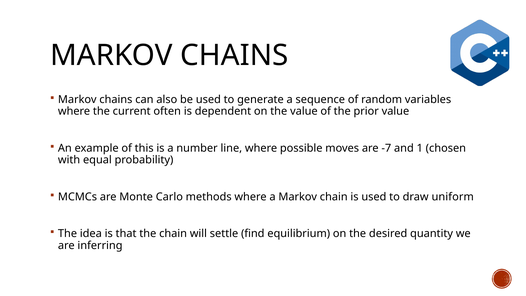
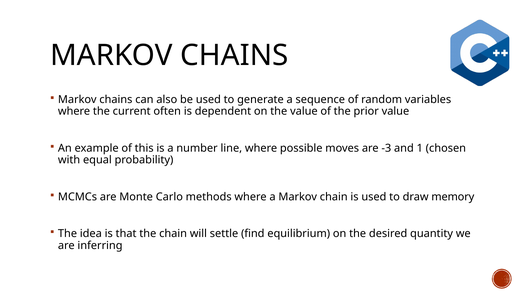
-7: -7 -> -3
uniform: uniform -> memory
